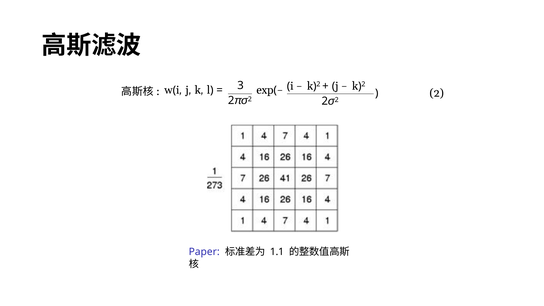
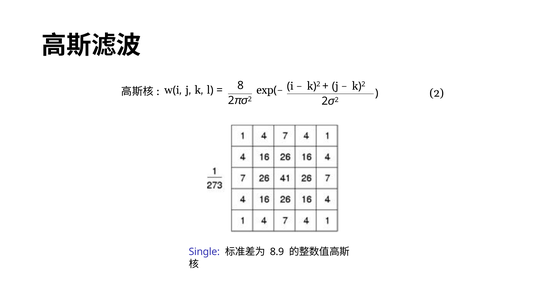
3: 3 -> 8
Paper: Paper -> Single
1.1: 1.1 -> 8.9
